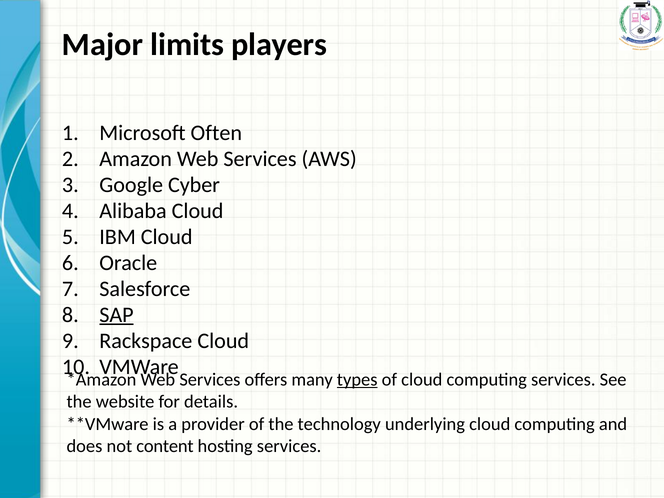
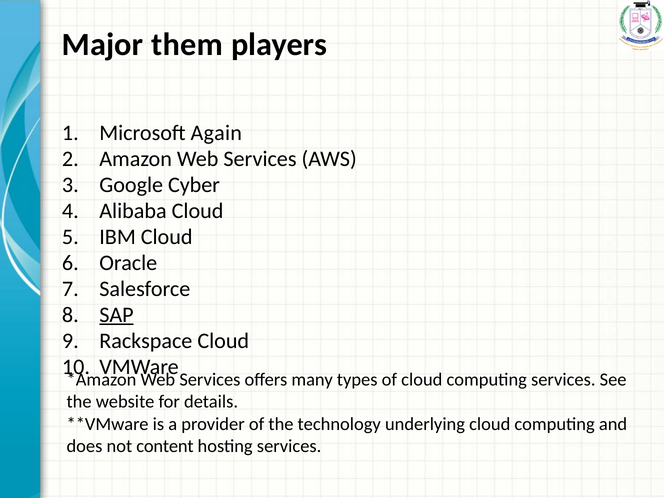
limits: limits -> them
Often: Often -> Again
types underline: present -> none
